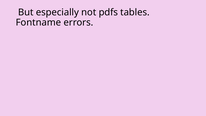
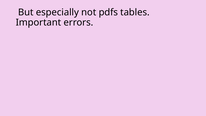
Fontname: Fontname -> Important
